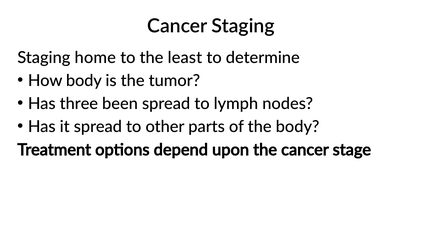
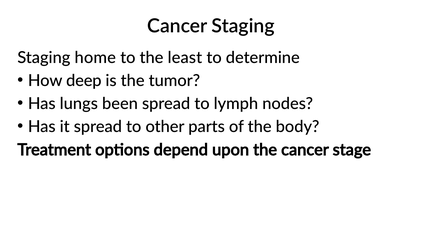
How body: body -> deep
three: three -> lungs
